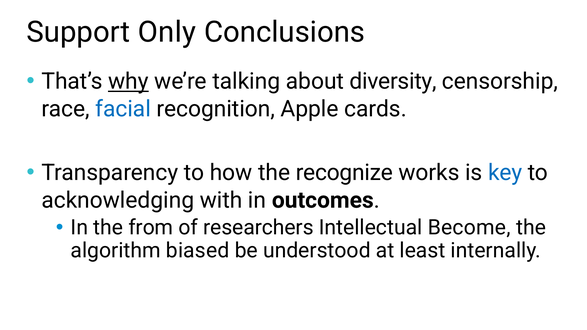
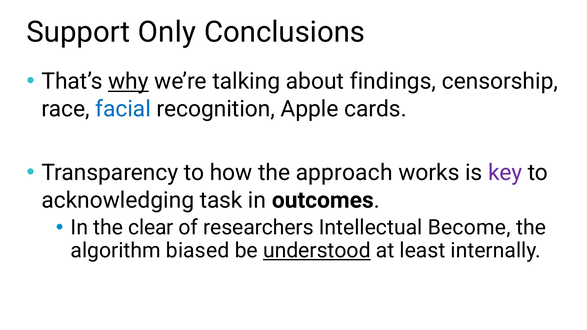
diversity: diversity -> findings
recognize: recognize -> approach
key colour: blue -> purple
with: with -> task
from: from -> clear
understood underline: none -> present
